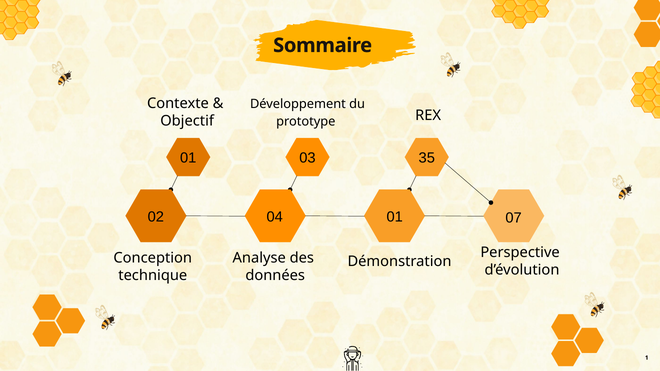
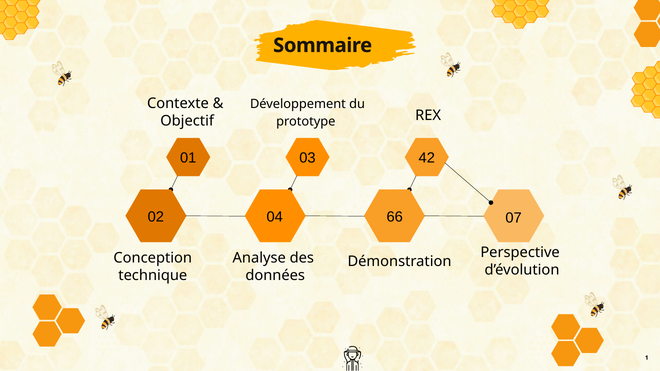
35: 35 -> 42
04 01: 01 -> 66
